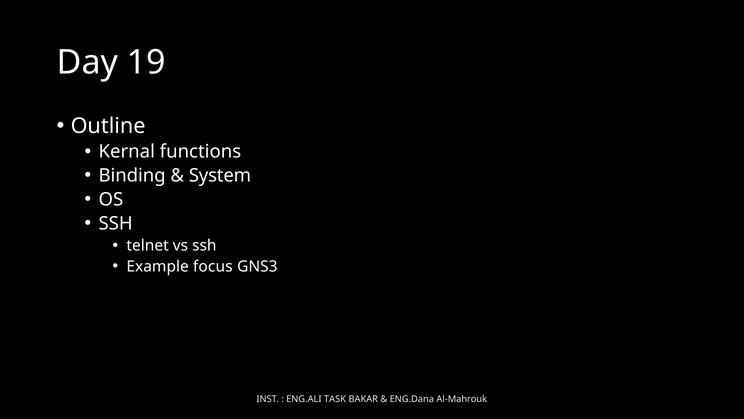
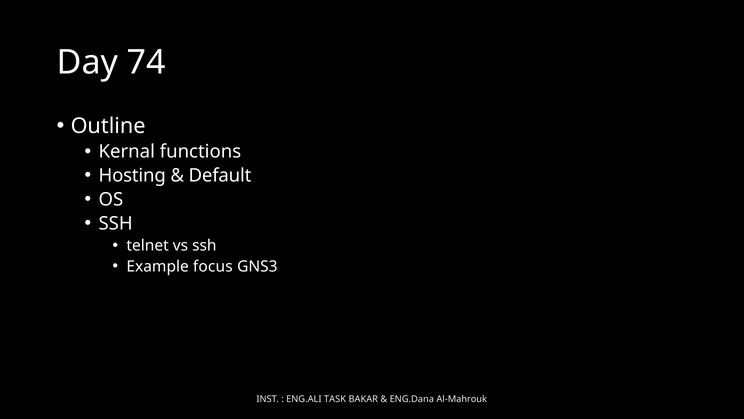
19: 19 -> 74
Binding: Binding -> Hosting
System: System -> Default
